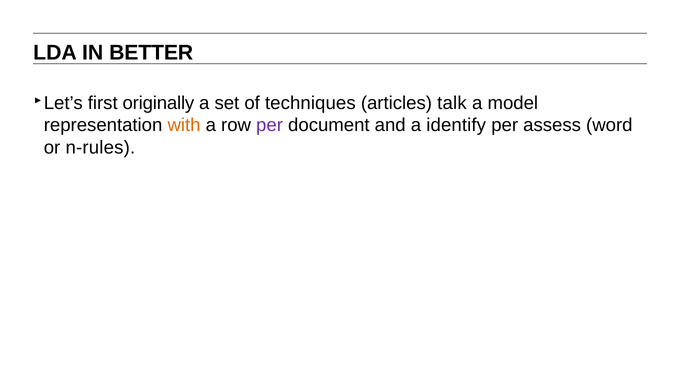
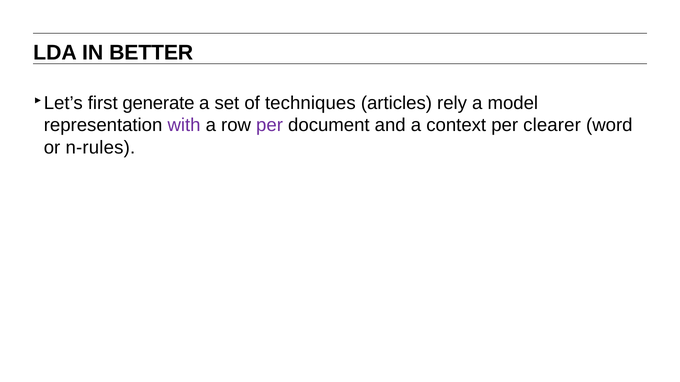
originally: originally -> generate
talk: talk -> rely
with colour: orange -> purple
identify: identify -> context
assess: assess -> clearer
